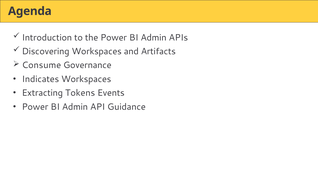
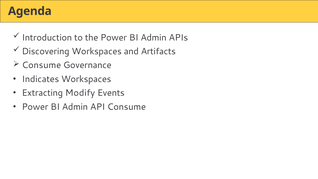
Tokens: Tokens -> Modify
API Guidance: Guidance -> Consume
